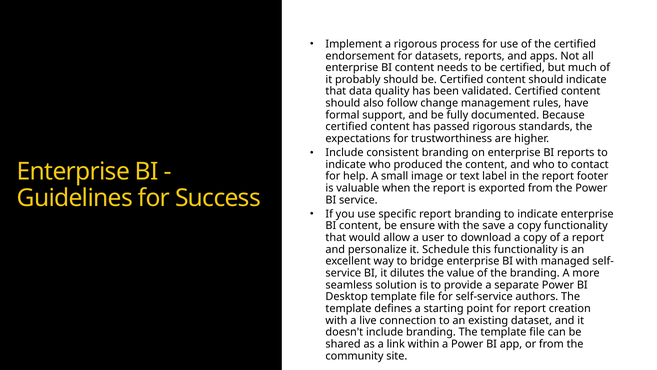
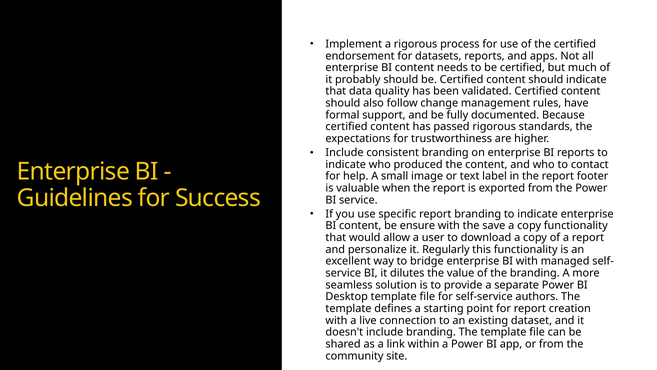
Schedule: Schedule -> Regularly
